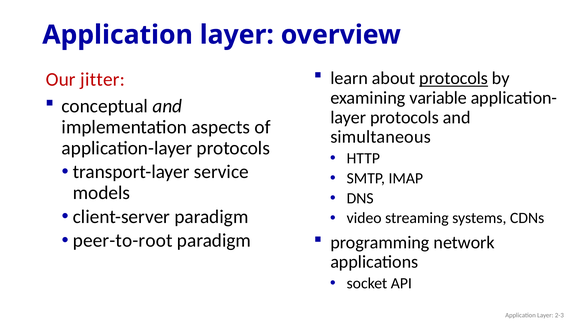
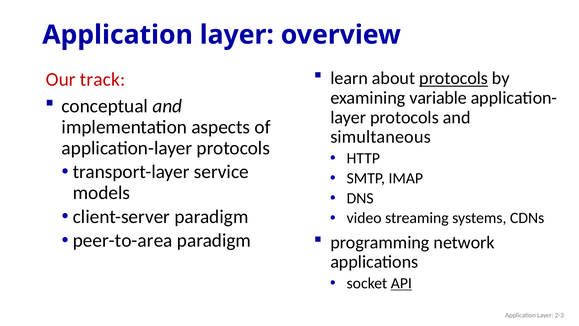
jitter: jitter -> track
peer-to-root: peer-to-root -> peer-to-area
API underline: none -> present
